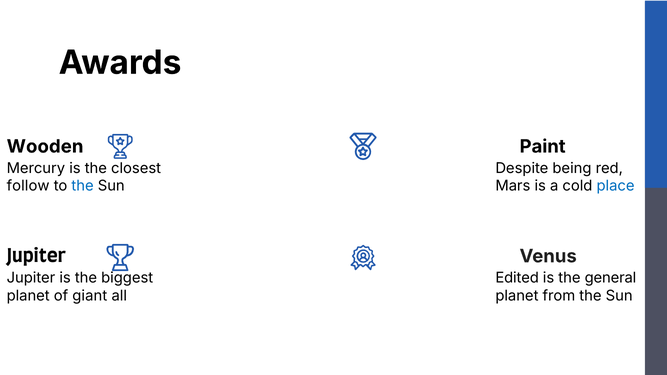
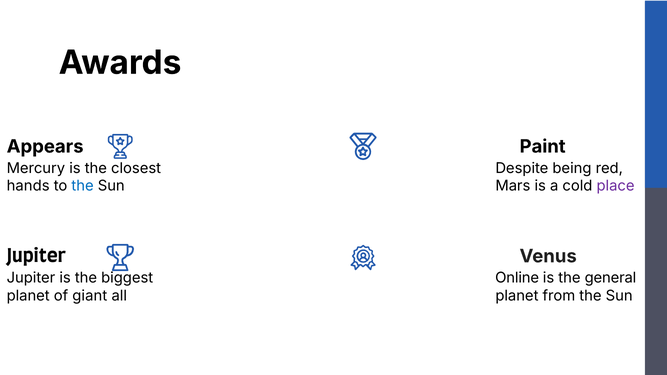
Wooden: Wooden -> Appears
follow: follow -> hands
place colour: blue -> purple
Edited: Edited -> Online
